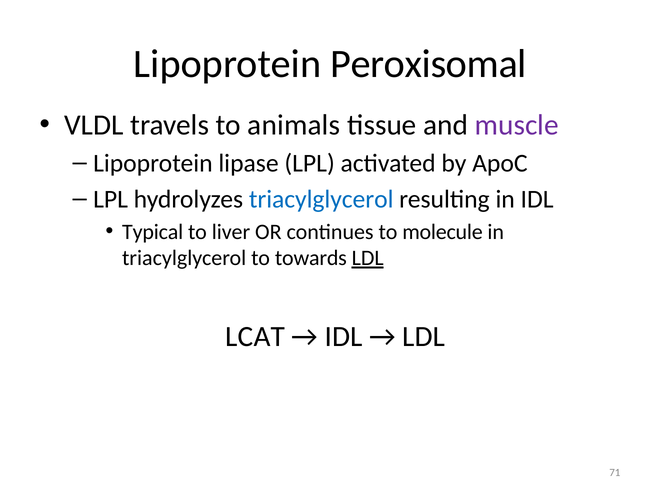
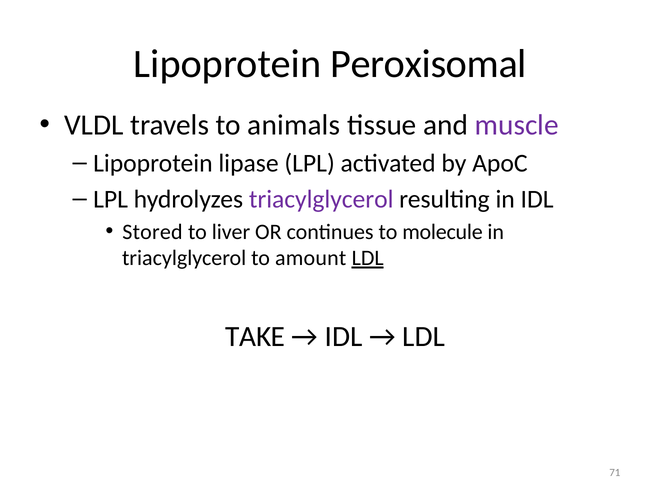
triacylglycerol at (321, 199) colour: blue -> purple
Typical: Typical -> Stored
towards: towards -> amount
LCAT: LCAT -> TAKE
